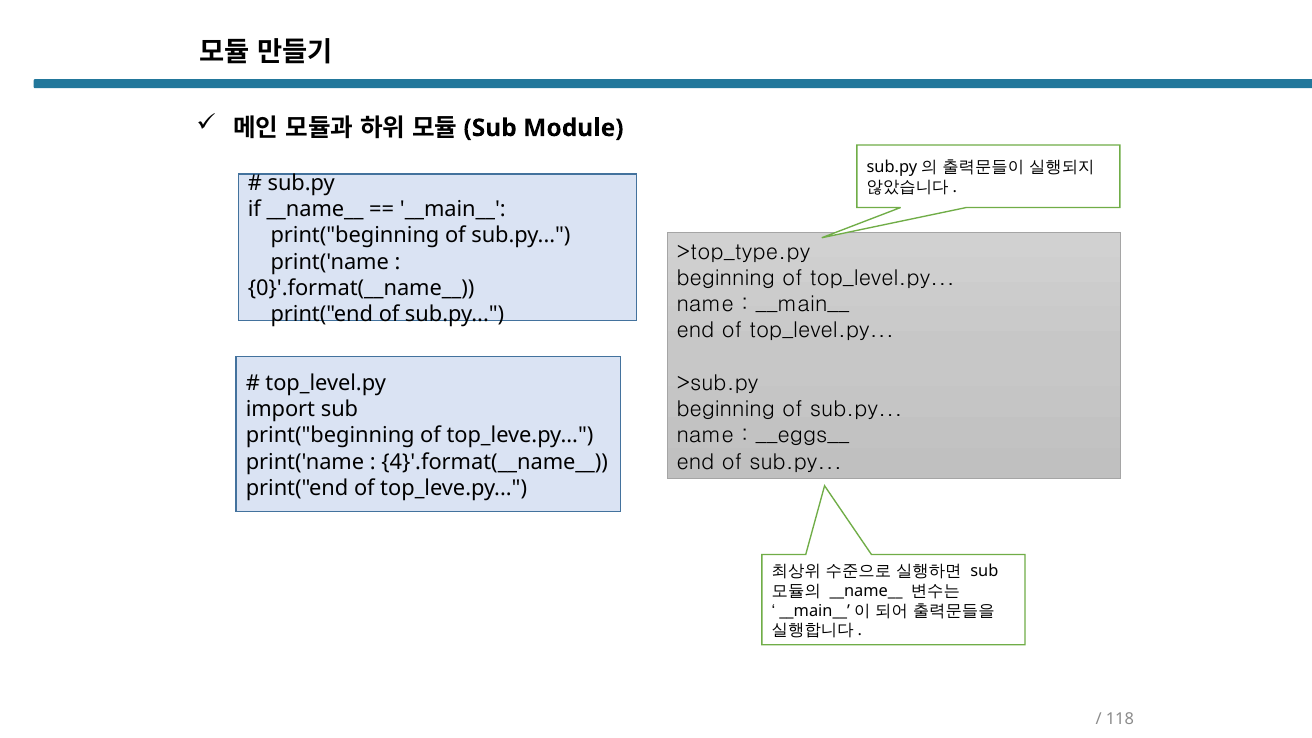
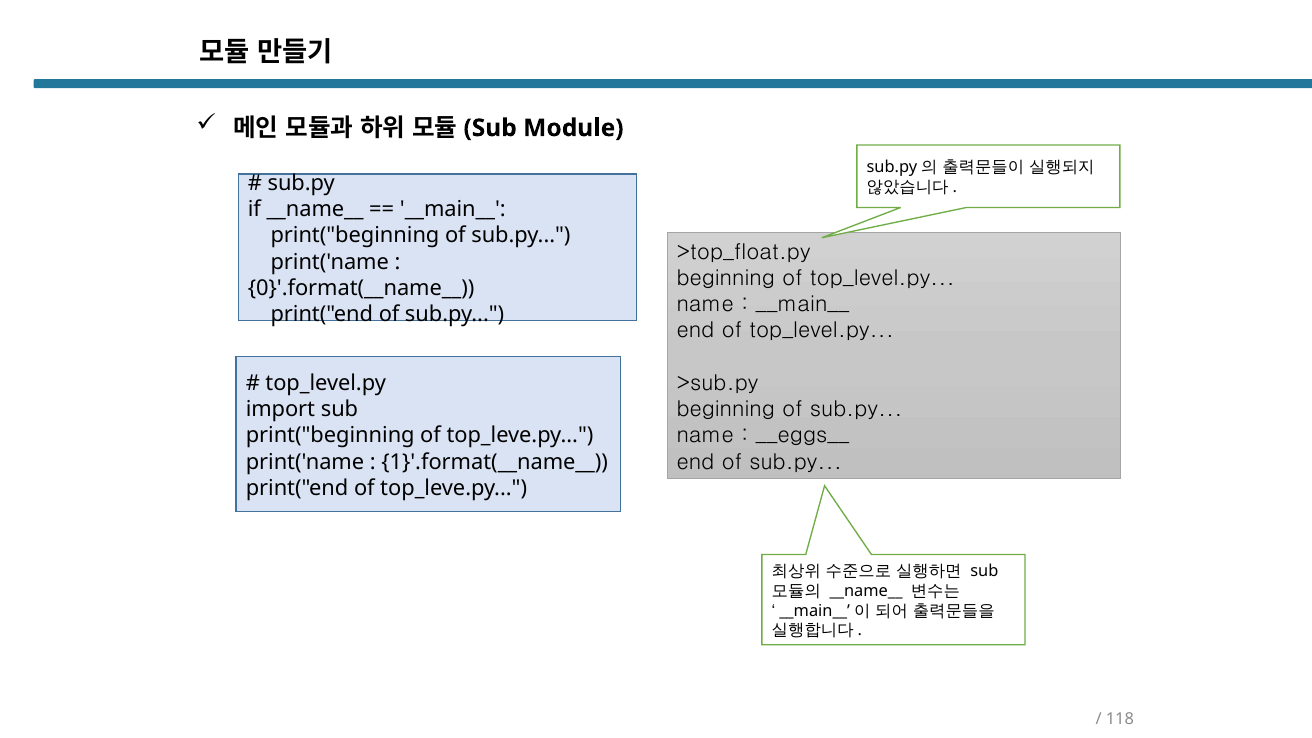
>top_type.py: >top_type.py -> >top_float.py
4}'.format(__name__: 4}'.format(__name__ -> 1}'.format(__name__
